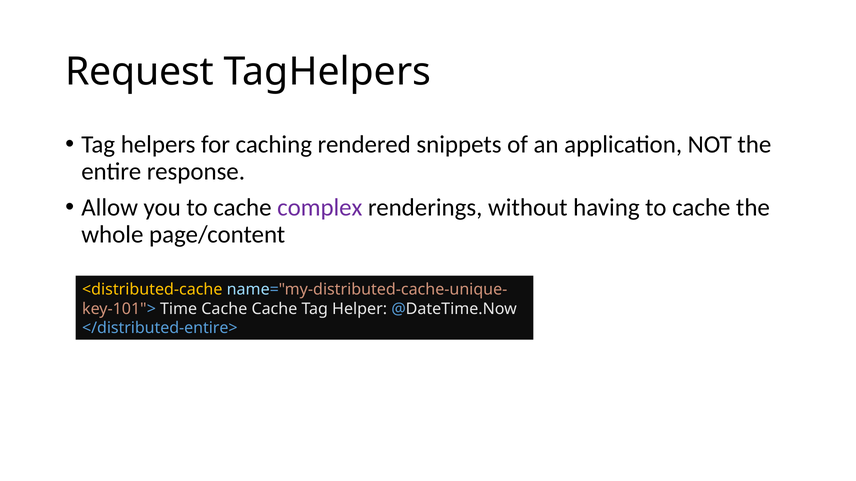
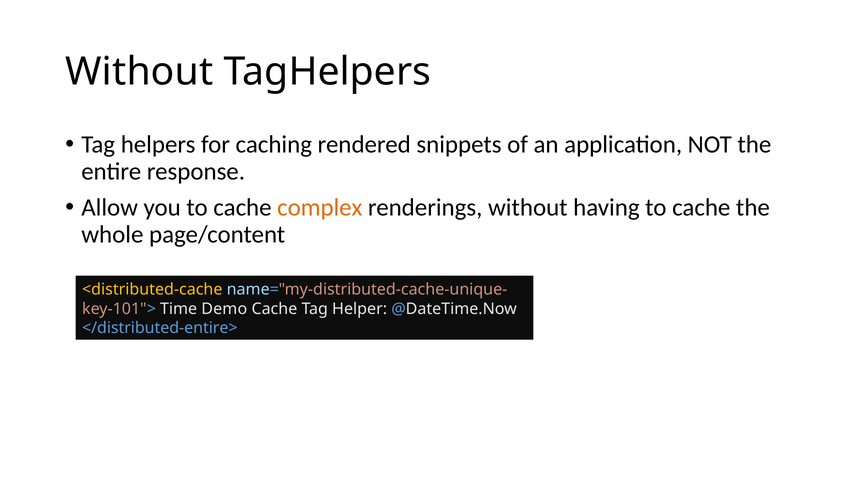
Request at (140, 72): Request -> Without
complex colour: purple -> orange
Time Cache: Cache -> Demo
